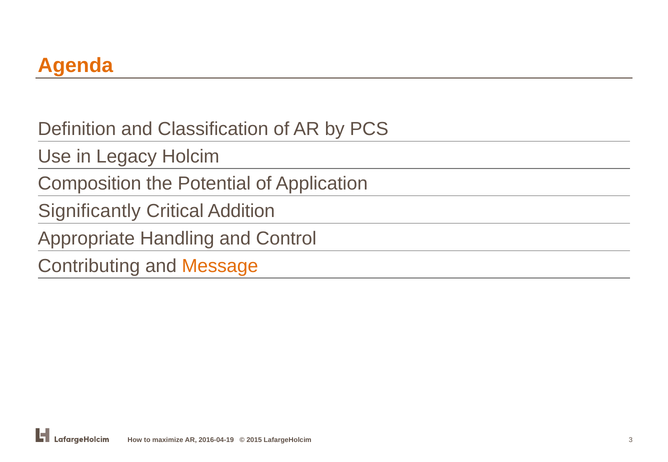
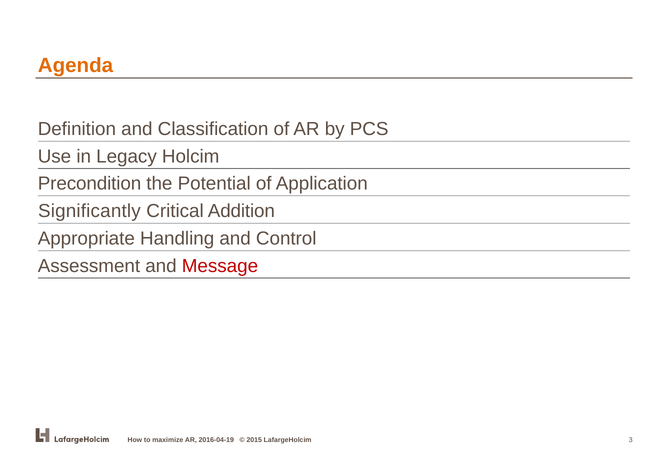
Composition: Composition -> Precondition
Contributing: Contributing -> Assessment
Message colour: orange -> red
